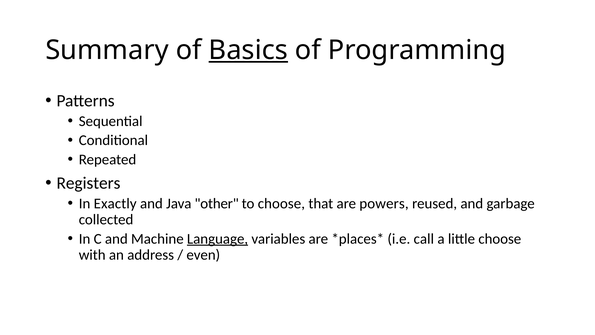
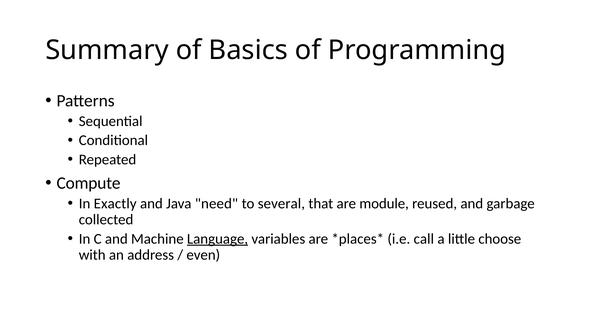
Basics underline: present -> none
Registers: Registers -> Compute
other: other -> need
to choose: choose -> several
powers: powers -> module
